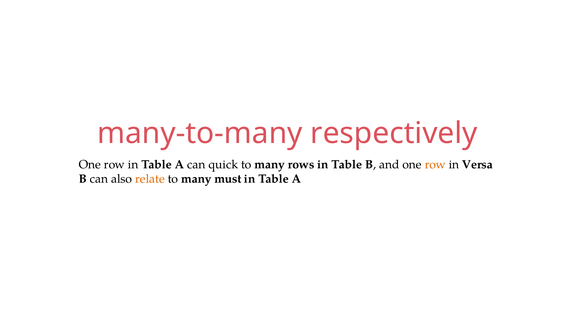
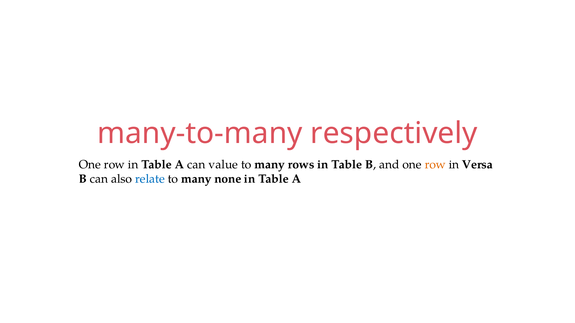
quick: quick -> value
relate colour: orange -> blue
must: must -> none
